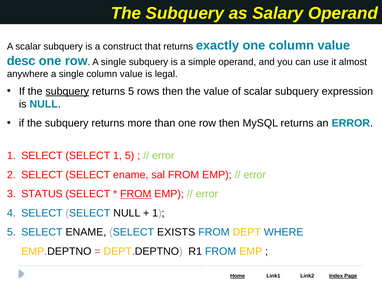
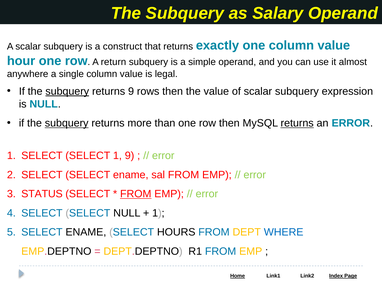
desc: desc -> hour
single at (113, 62): single -> return
returns 5: 5 -> 9
subquery at (67, 123) underline: none -> present
returns at (297, 123) underline: none -> present
SELECT 1 5: 5 -> 9
EXISTS: EXISTS -> HOURS
